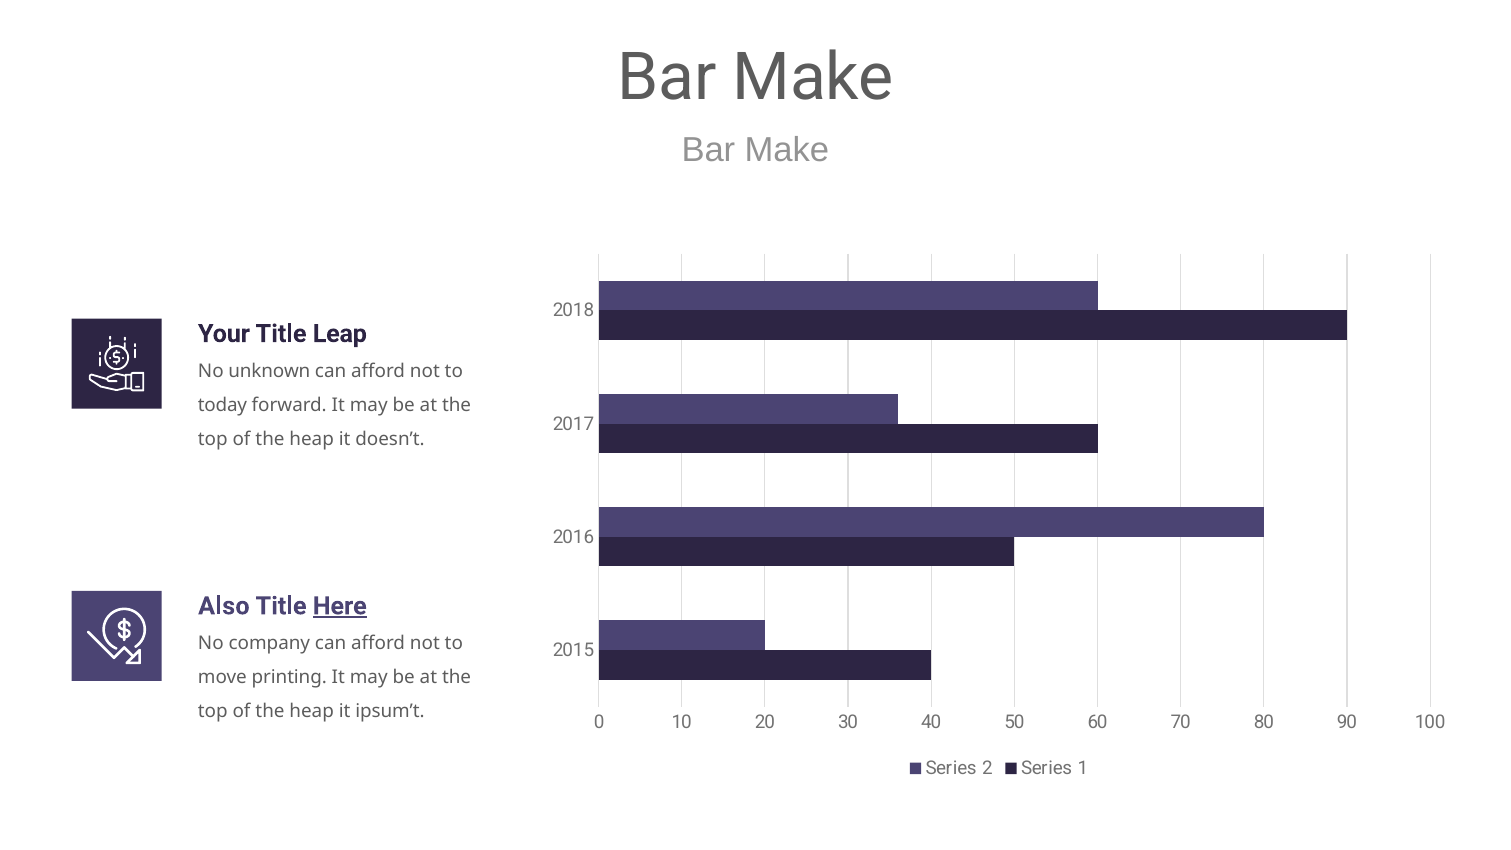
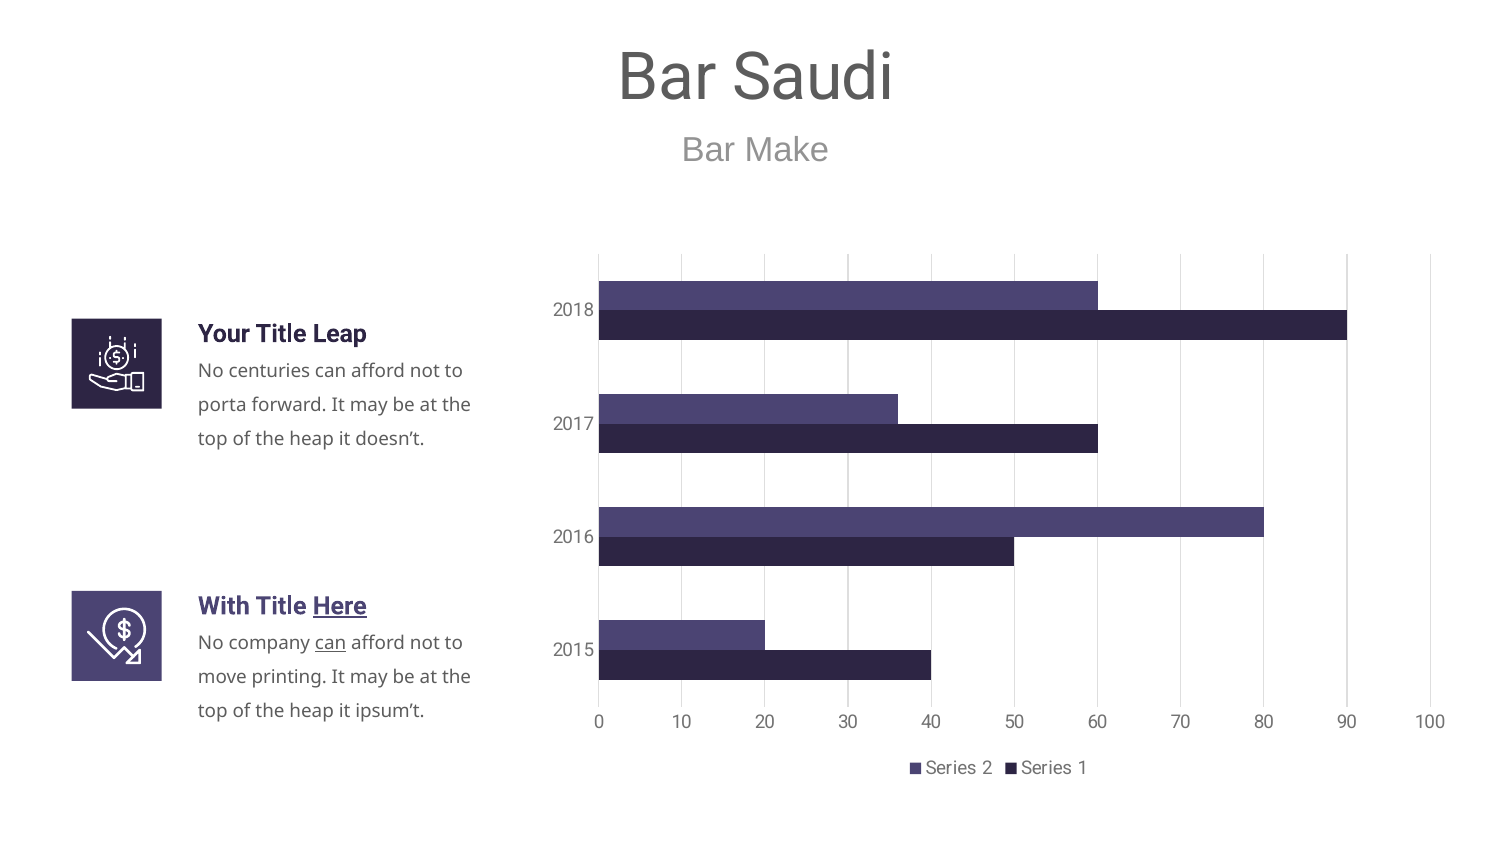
Make at (813, 78): Make -> Saudi
unknown: unknown -> centuries
today: today -> porta
Also: Also -> With
can at (331, 643) underline: none -> present
